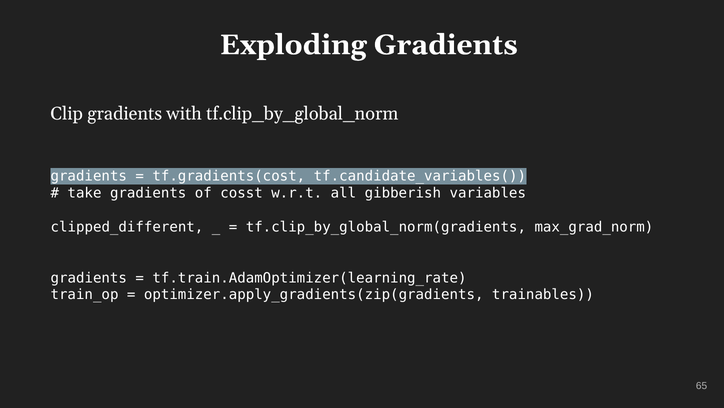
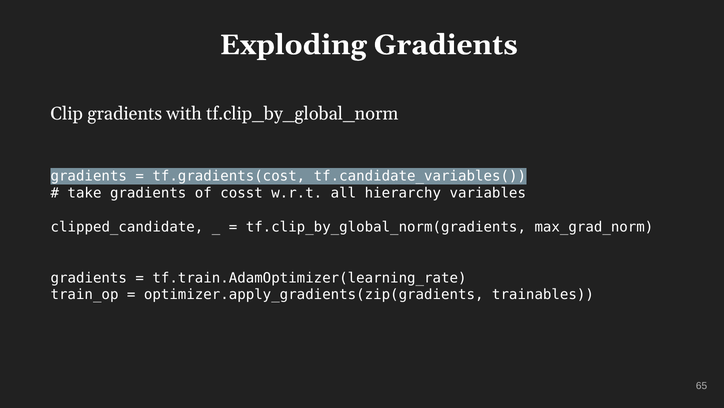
gibberish: gibberish -> hierarchy
clipped_different: clipped_different -> clipped_candidate
